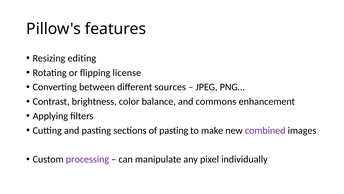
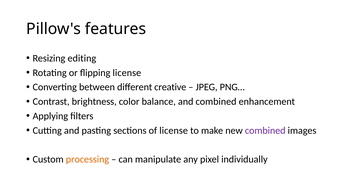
sources: sources -> creative
and commons: commons -> combined
of pasting: pasting -> license
processing colour: purple -> orange
